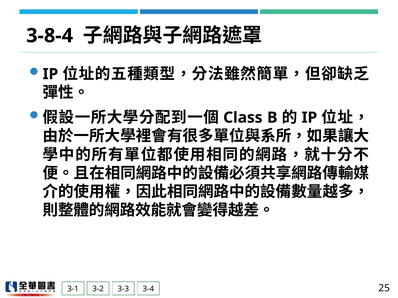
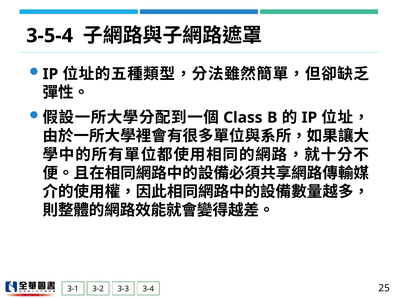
3-8-4: 3-8-4 -> 3-5-4
